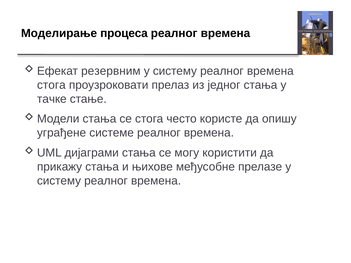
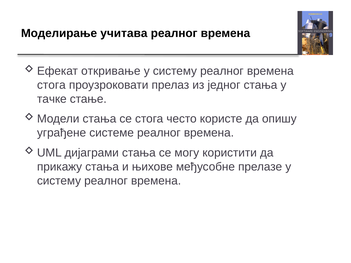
процеса: процеса -> учитава
резервним: резервним -> откривање
